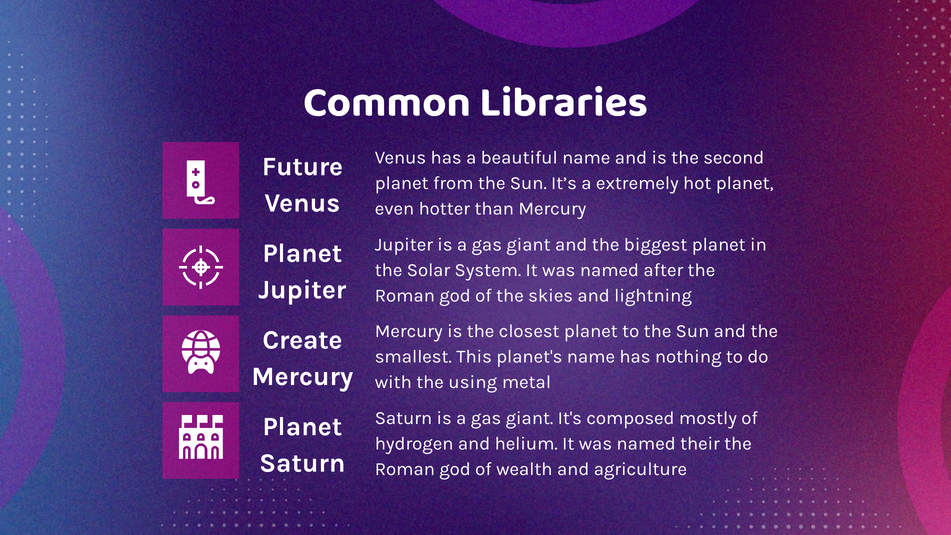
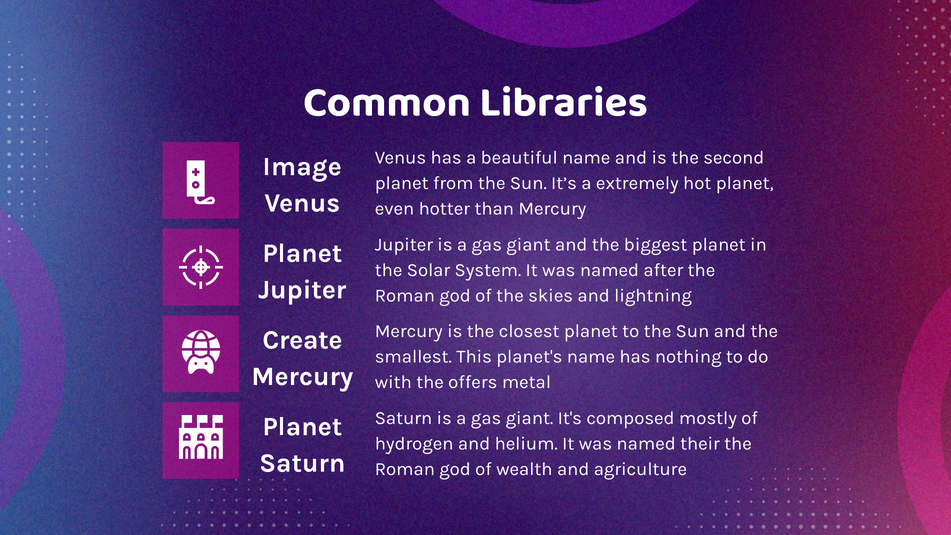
Future: Future -> Image
using: using -> offers
